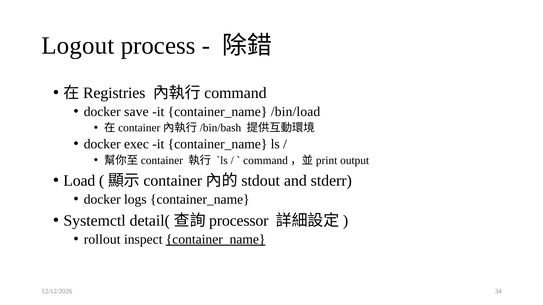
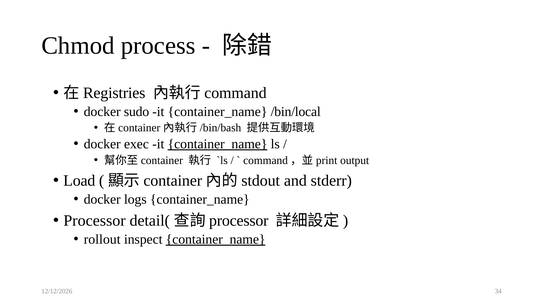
Logout: Logout -> Chmod
save: save -> sudo
/bin/load: /bin/load -> /bin/local
container_name at (218, 144) underline: none -> present
Systemctl at (95, 221): Systemctl -> Processor
